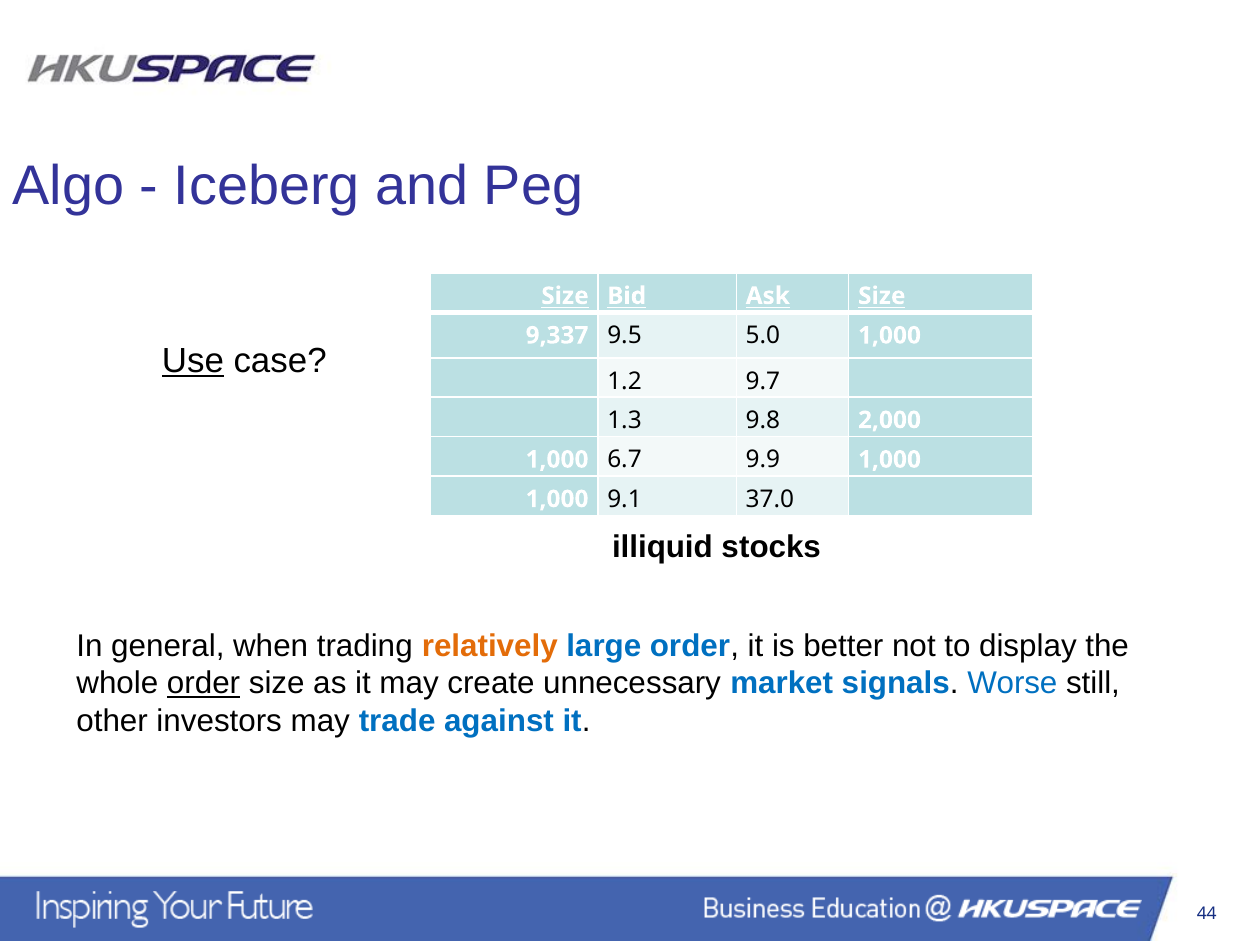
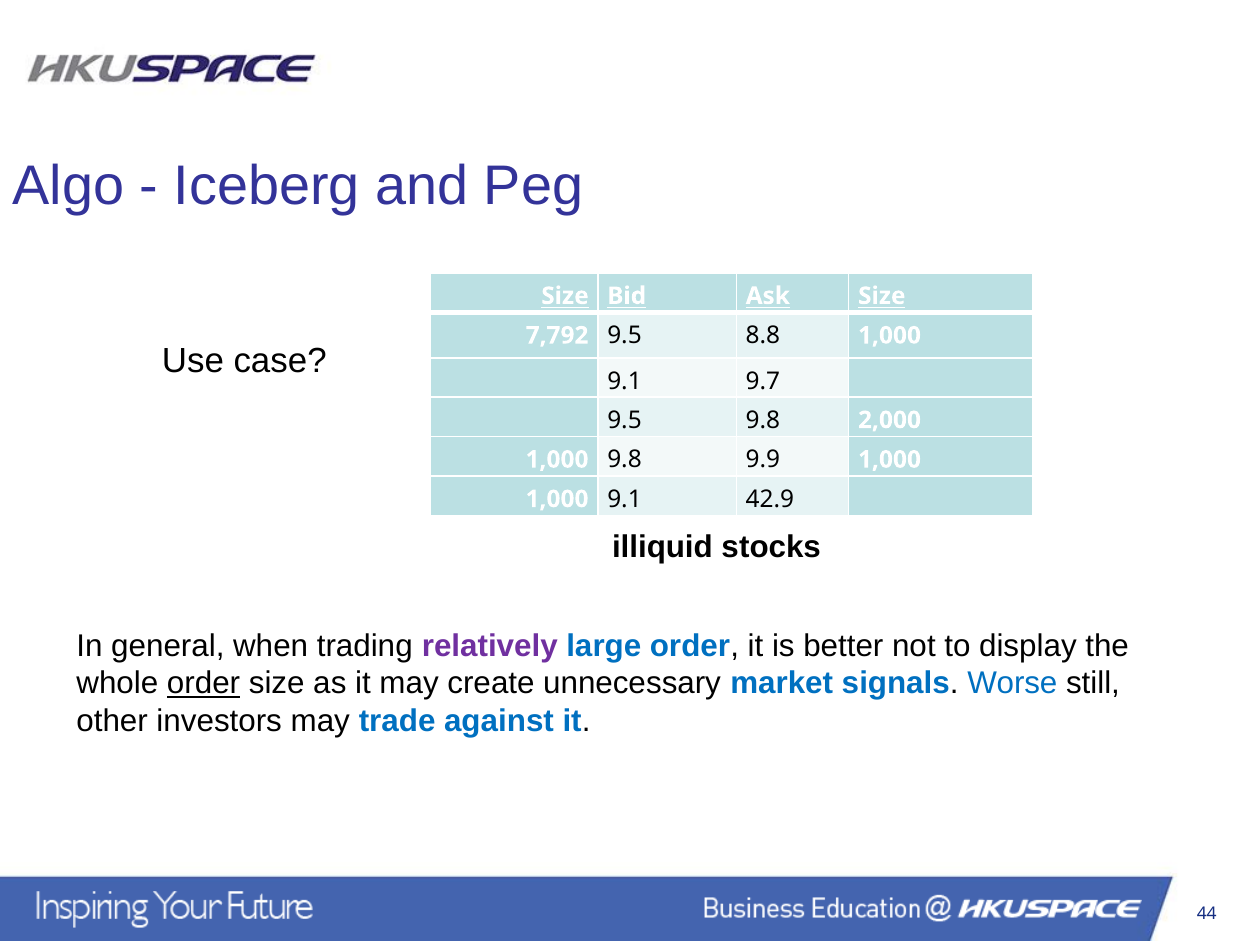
9,337: 9,337 -> 7,792
5.0: 5.0 -> 8.8
Use underline: present -> none
1.2 at (625, 381): 1.2 -> 9.1
1.3 at (625, 420): 1.3 -> 9.5
6.7 at (625, 460): 6.7 -> 9.8
37.0: 37.0 -> 42.9
relatively colour: orange -> purple
